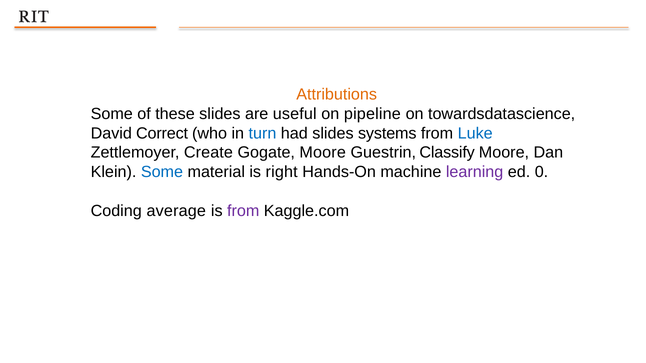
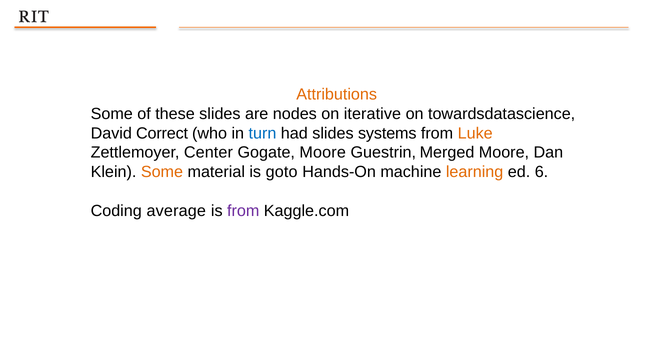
useful: useful -> nodes
pipeline: pipeline -> iterative
Luke colour: blue -> orange
Create: Create -> Center
Classify: Classify -> Merged
Some at (162, 172) colour: blue -> orange
right: right -> goto
learning colour: purple -> orange
0: 0 -> 6
